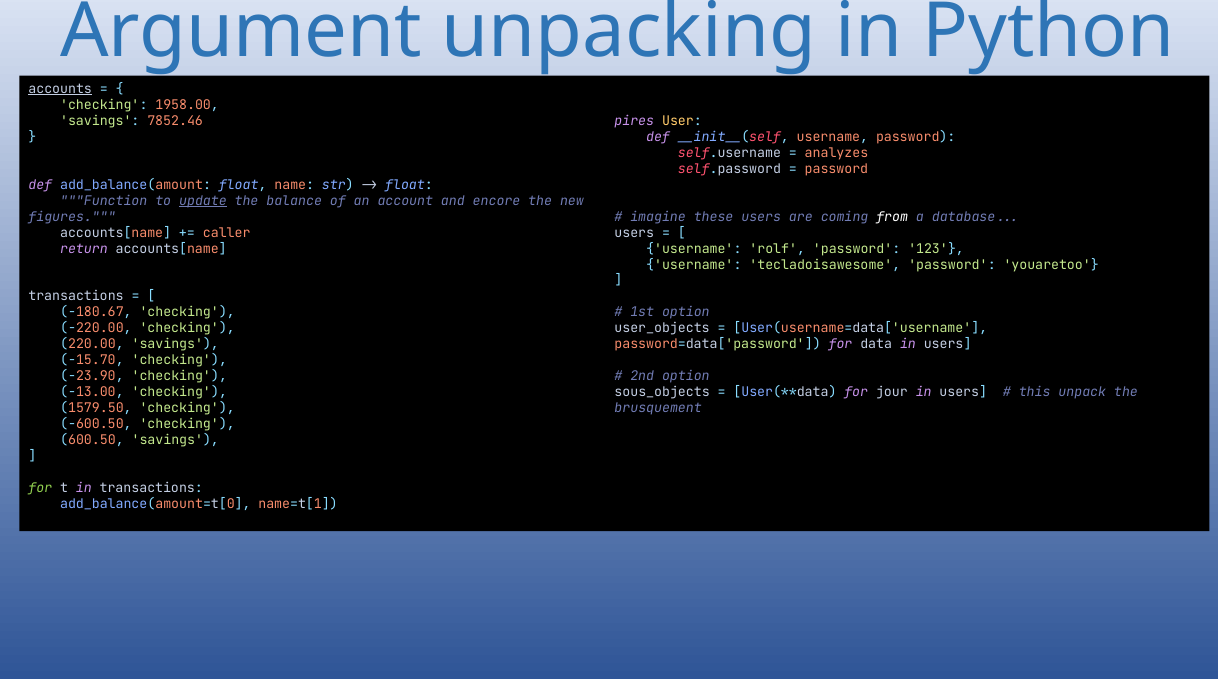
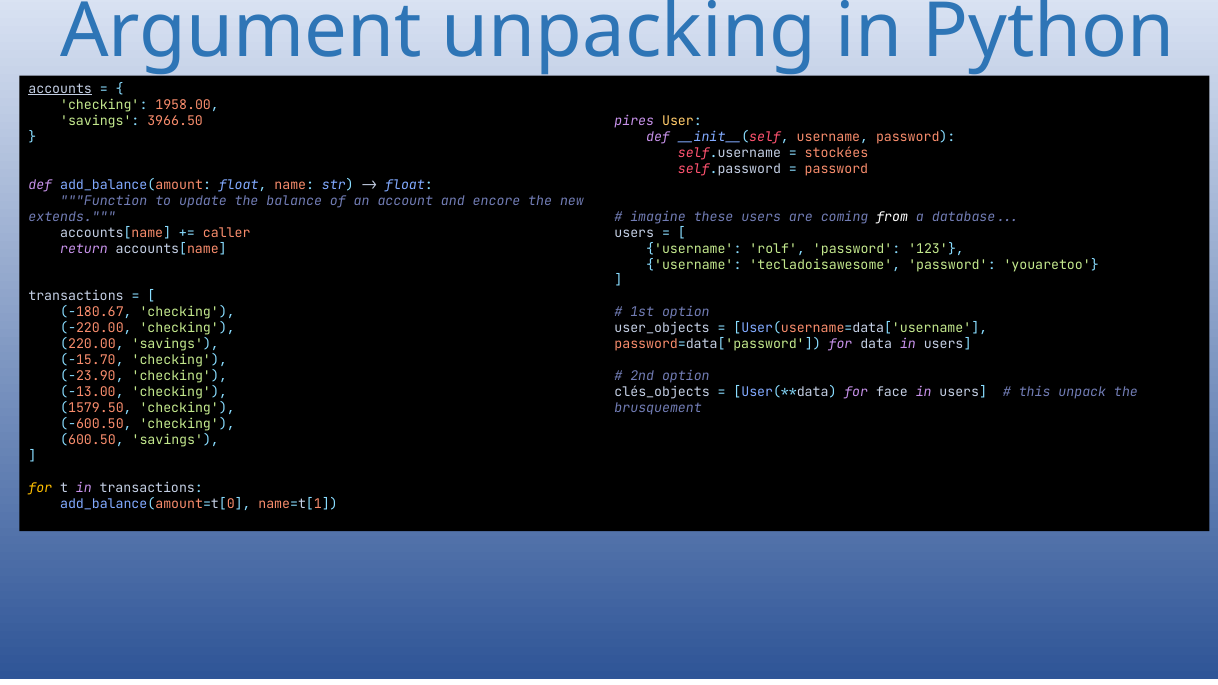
7852.46: 7852.46 -> 3966.50
analyzes: analyzes -> stockées
update underline: present -> none
figures: figures -> extends
sous_objects: sous_objects -> clés_objects
jour: jour -> face
for at (40, 488) colour: light green -> yellow
